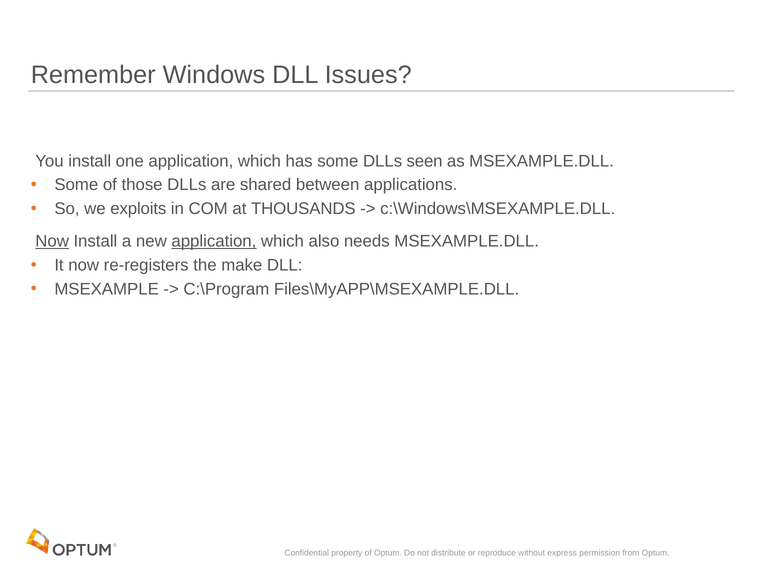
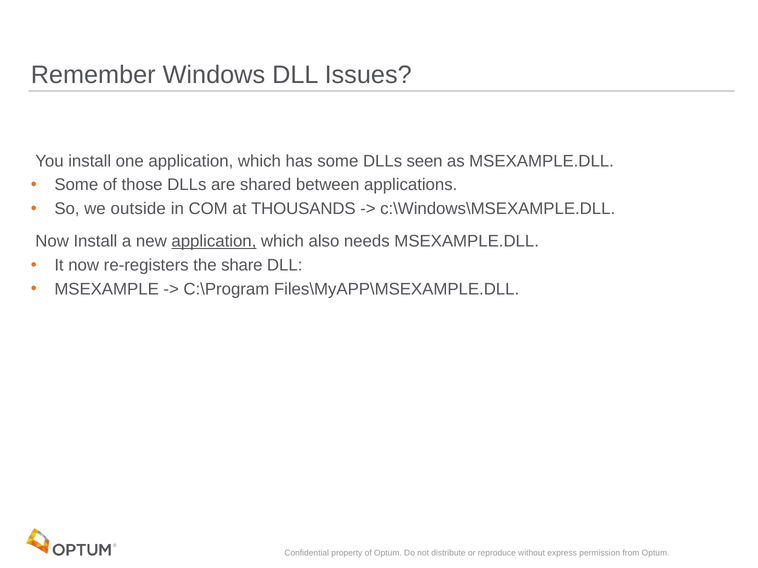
exploits: exploits -> outside
Now at (52, 241) underline: present -> none
make: make -> share
